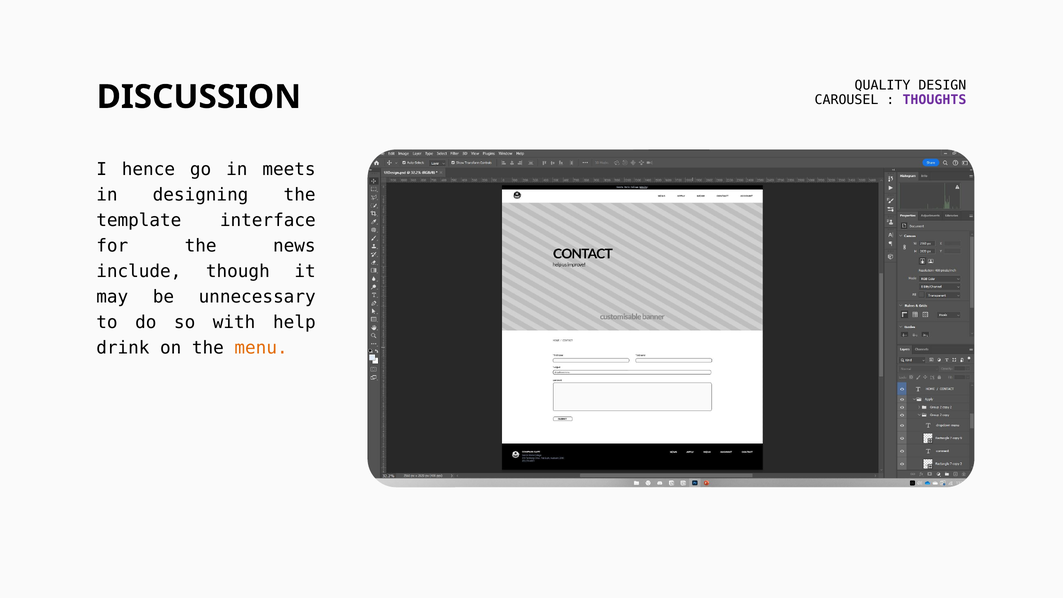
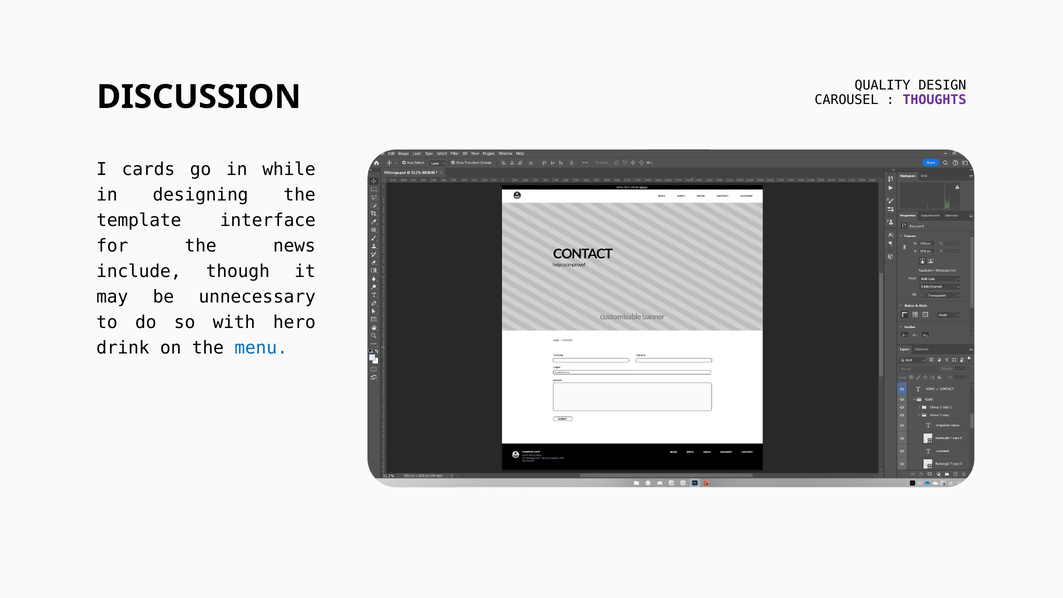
hence: hence -> cards
meets: meets -> while
help: help -> hero
menu colour: orange -> blue
